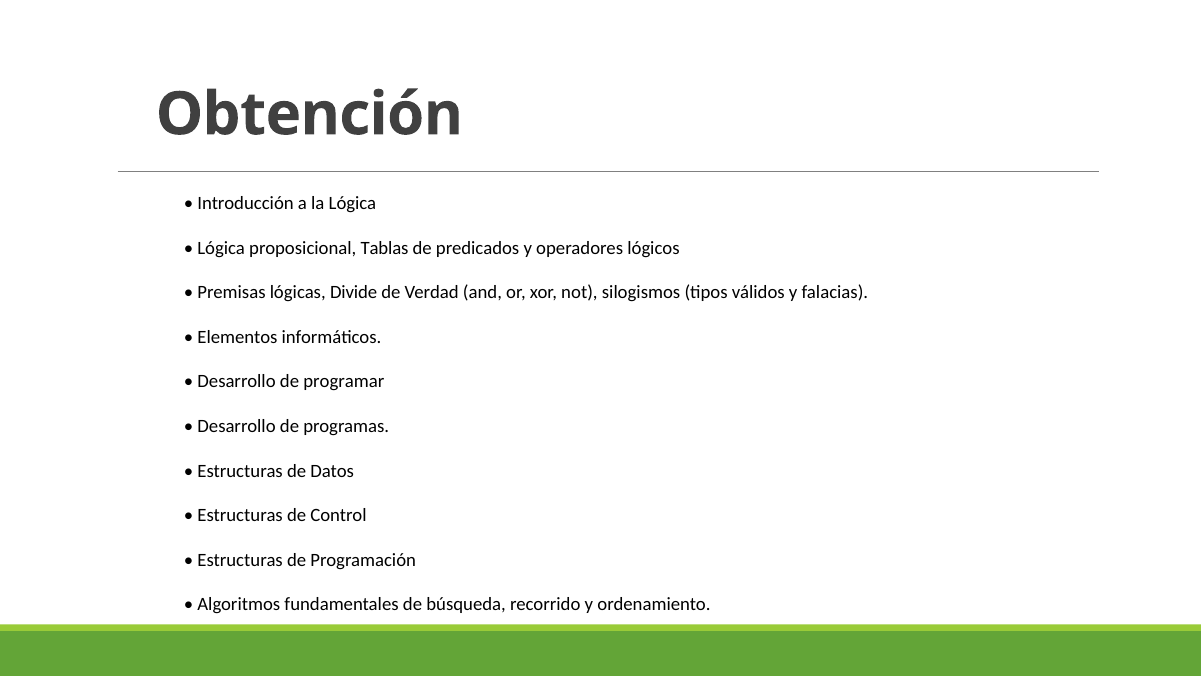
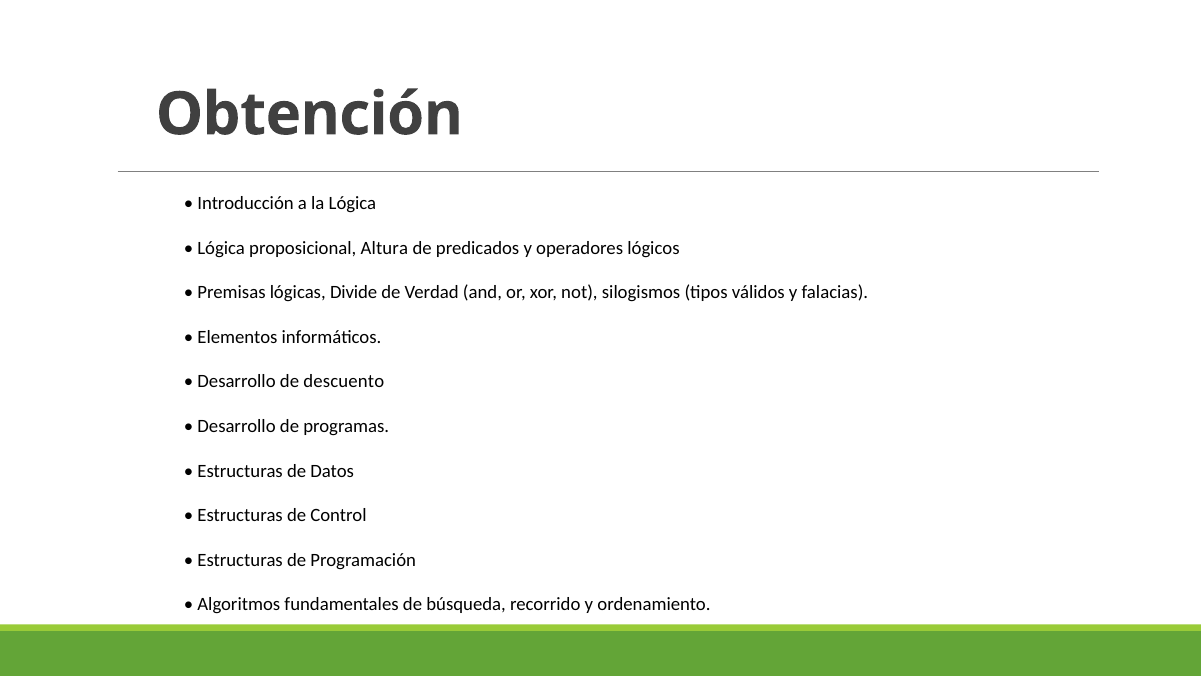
Tablas: Tablas -> Altura
programar: programar -> descuento
